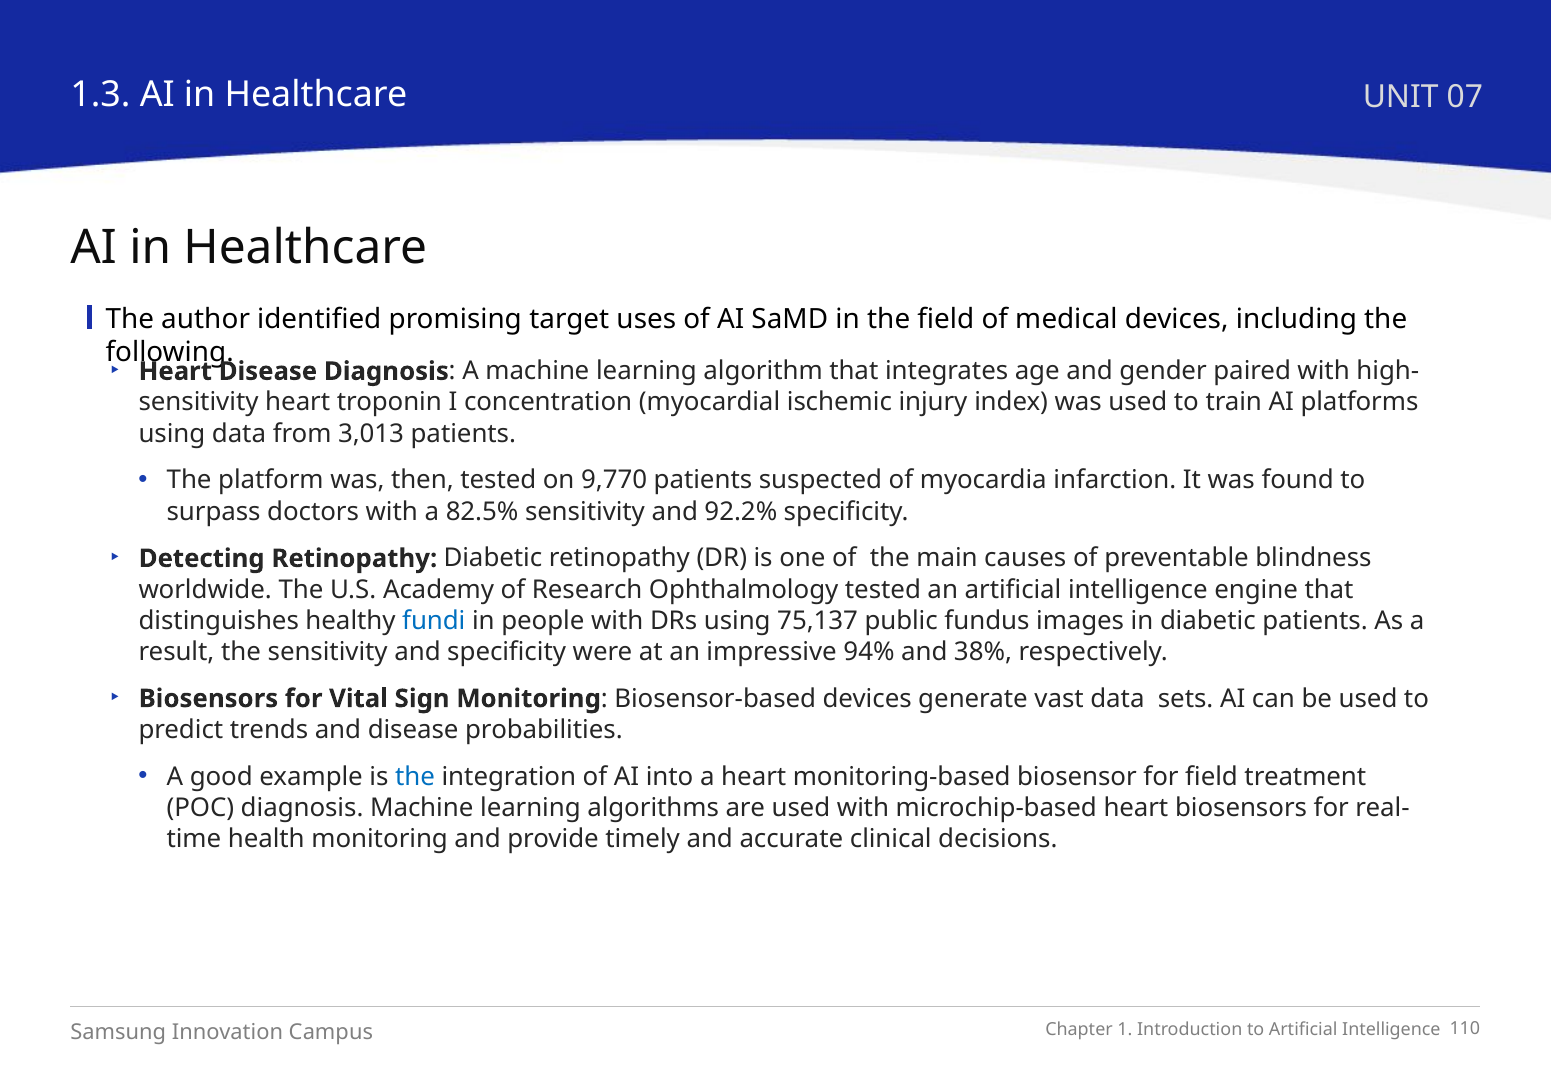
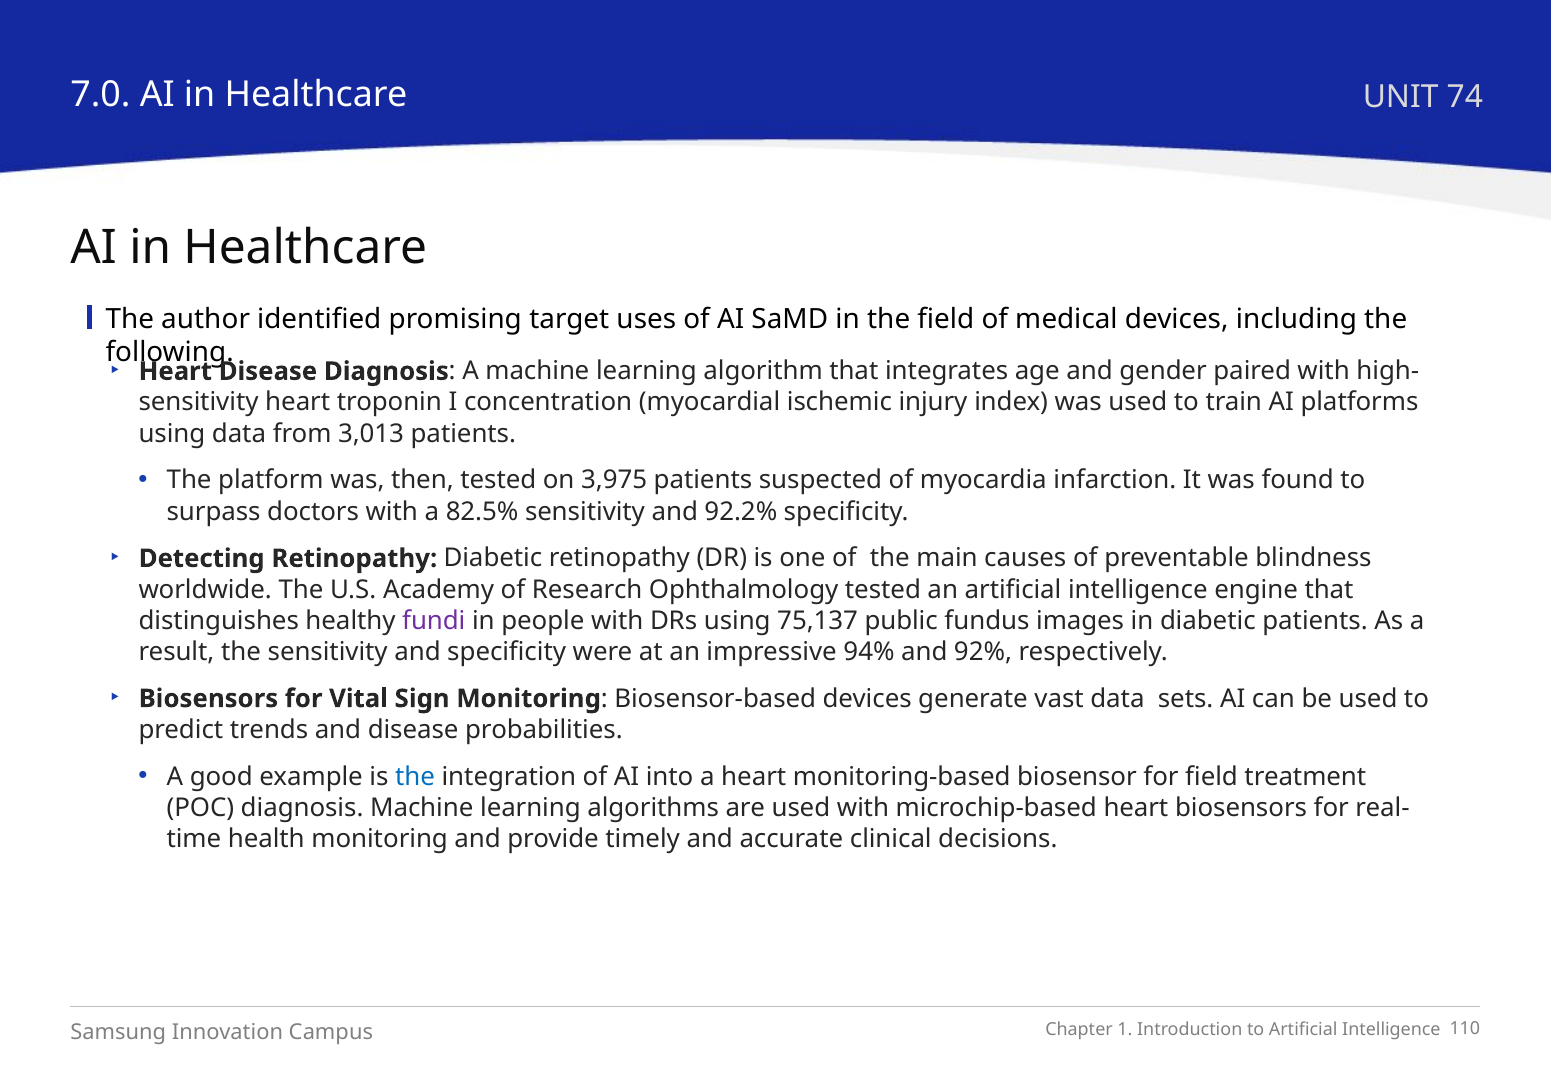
1.3: 1.3 -> 7.0
07: 07 -> 74
9,770: 9,770 -> 3,975
fundi colour: blue -> purple
38%: 38% -> 92%
